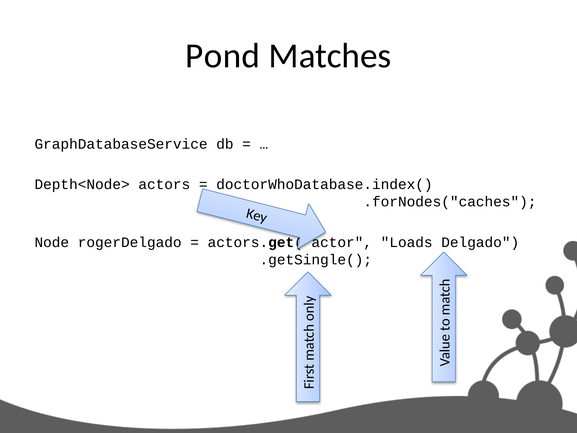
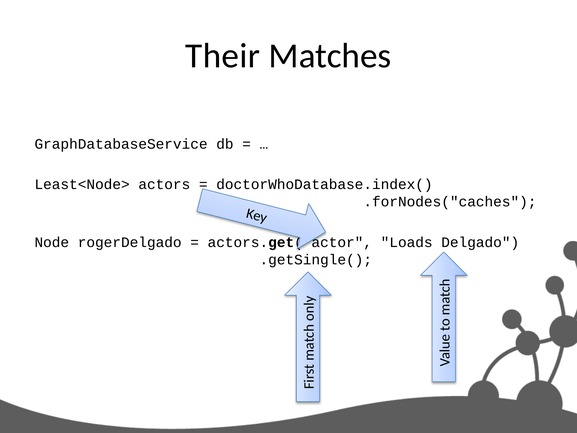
Pond: Pond -> Their
Depth<Node>: Depth<Node> -> Least<Node>
